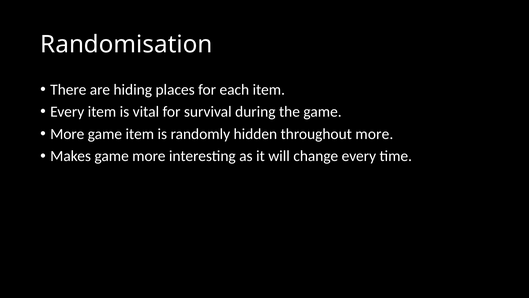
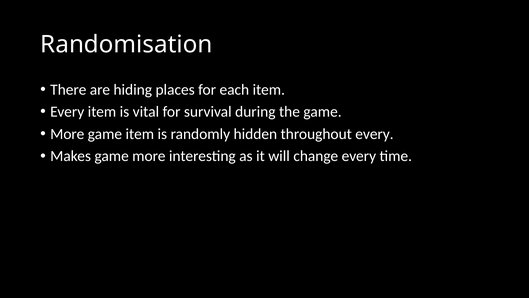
throughout more: more -> every
